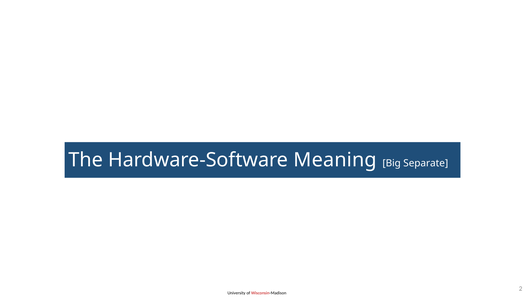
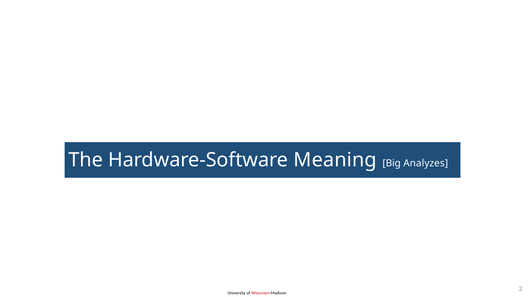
Separate: Separate -> Analyzes
